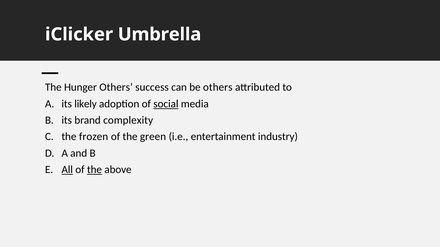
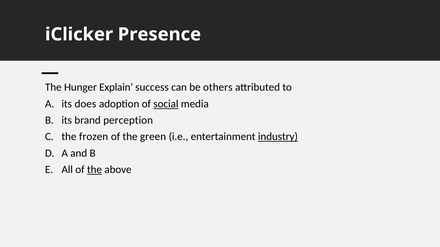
Umbrella: Umbrella -> Presence
Hunger Others: Others -> Explain
likely: likely -> does
complexity: complexity -> perception
industry underline: none -> present
All underline: present -> none
